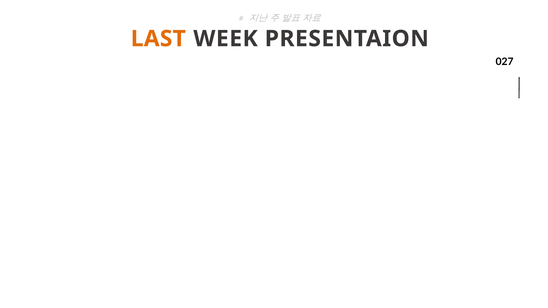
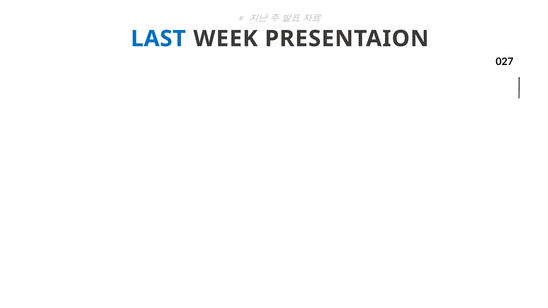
LAST colour: orange -> blue
